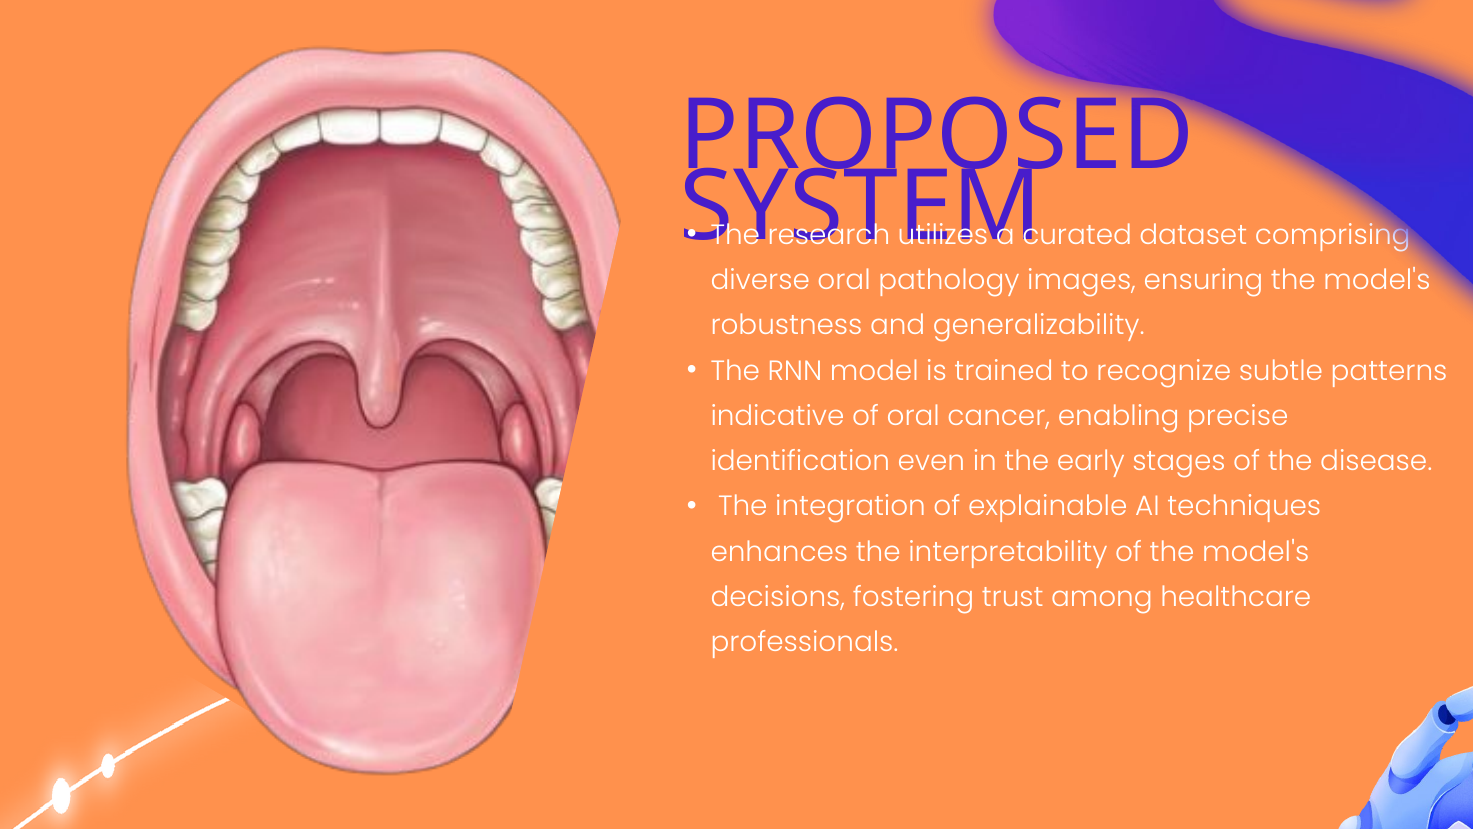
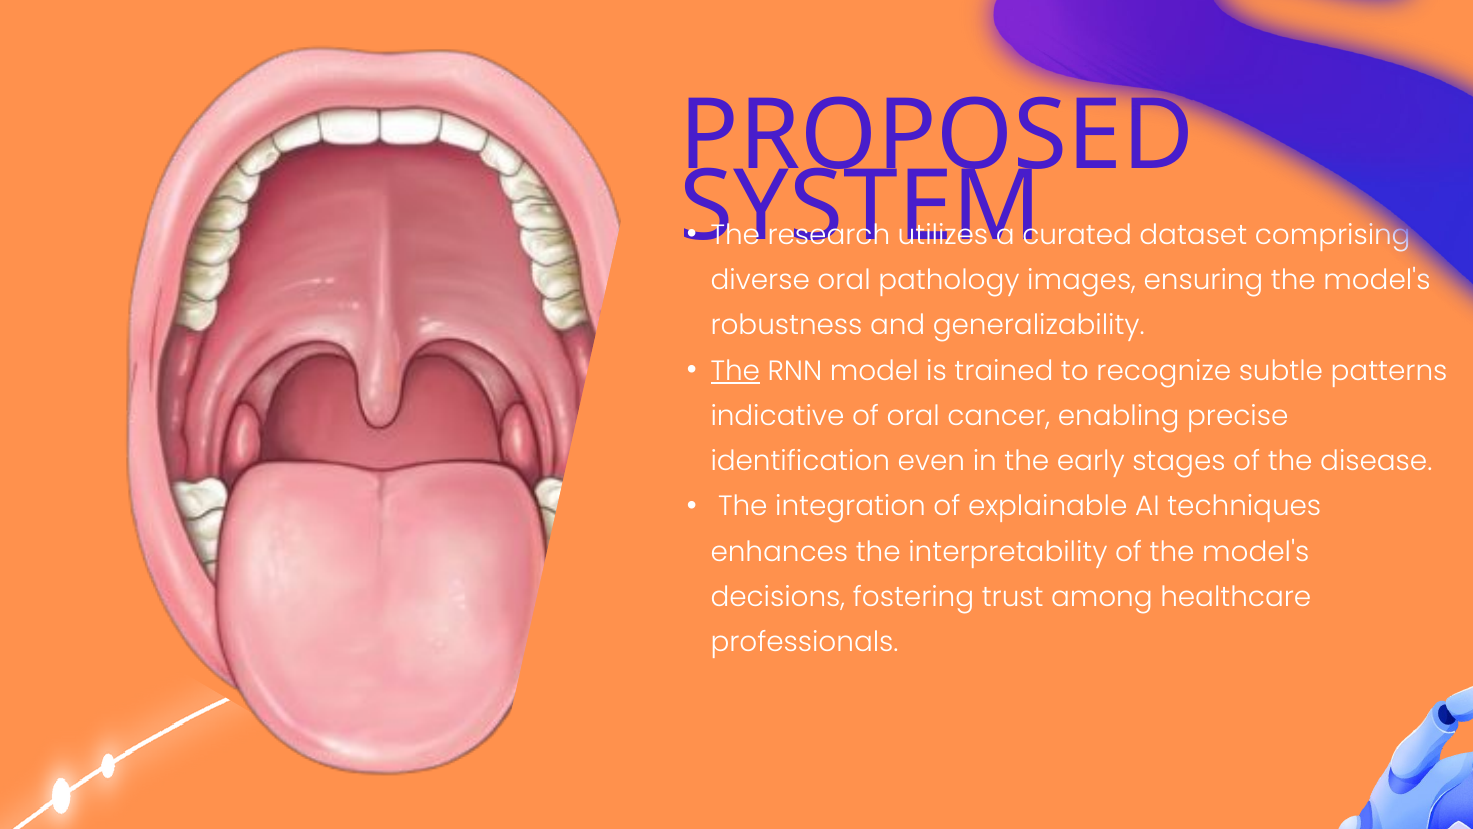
The at (735, 371) underline: none -> present
